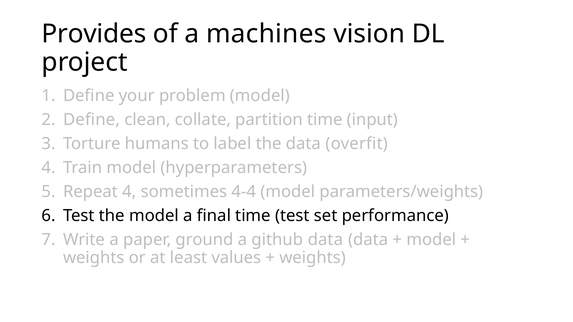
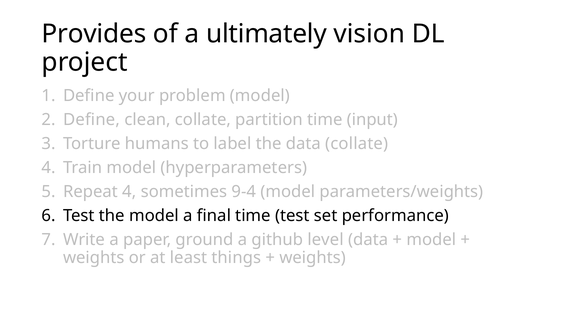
machines: machines -> ultimately
data overfit: overfit -> collate
4-4: 4-4 -> 9-4
github data: data -> level
values: values -> things
